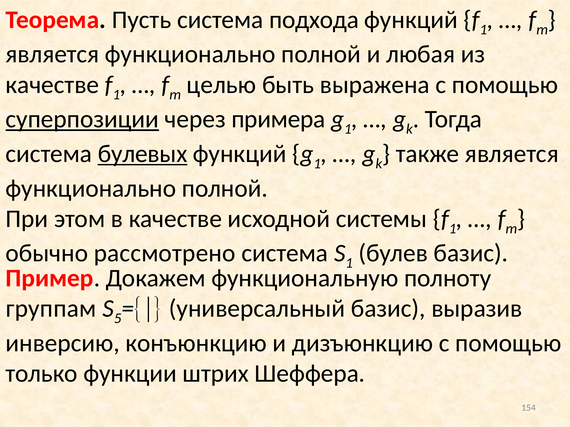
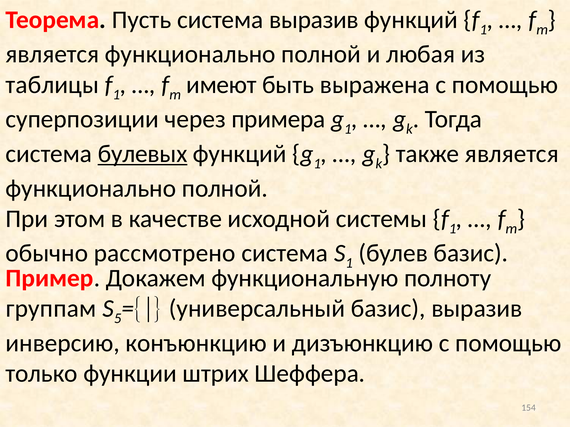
система подхода: подхода -> выразив
качестве at (52, 85): качестве -> таблицы
целью: целью -> имеют
суперпозиции underline: present -> none
